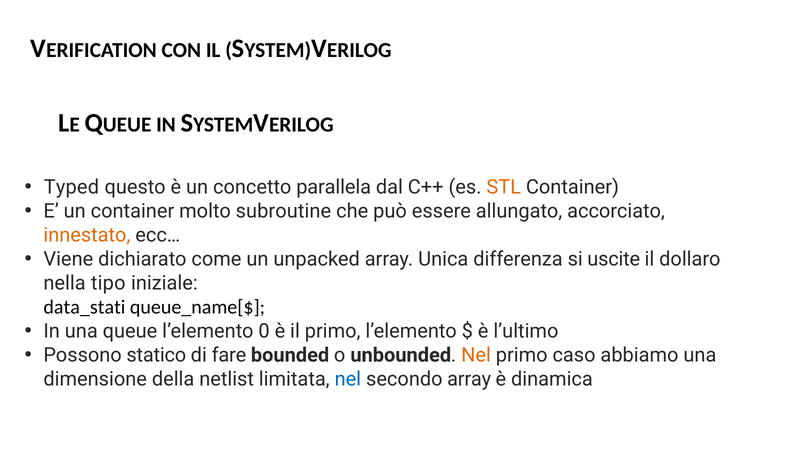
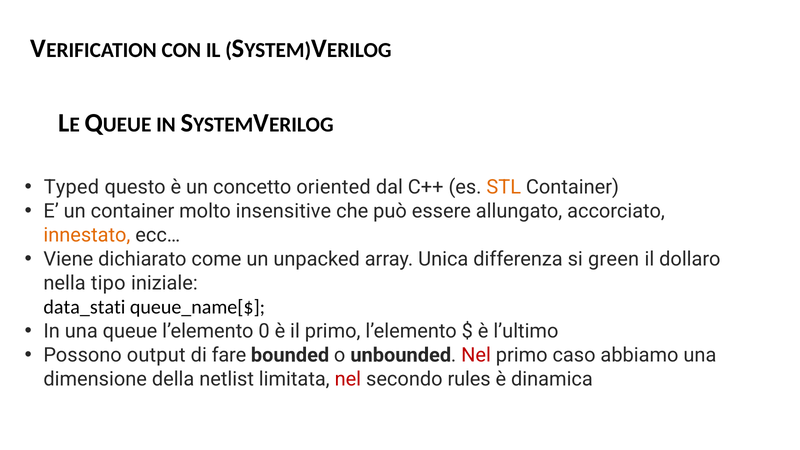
parallela: parallela -> oriented
subroutine: subroutine -> insensitive
uscite: uscite -> green
statico: statico -> output
Nel at (476, 355) colour: orange -> red
nel at (348, 379) colour: blue -> red
secondo array: array -> rules
